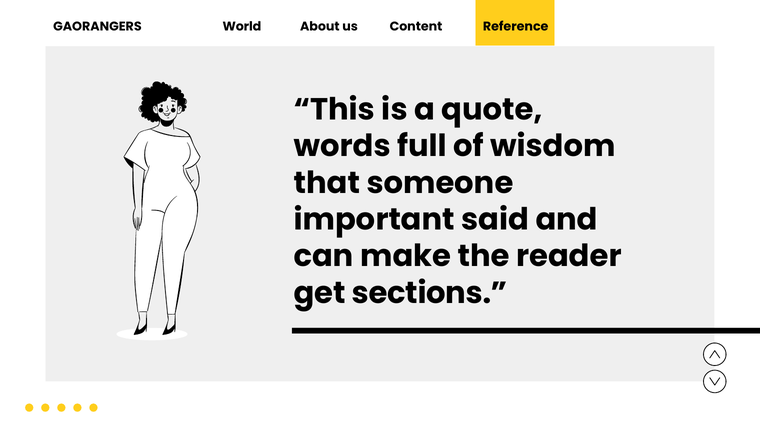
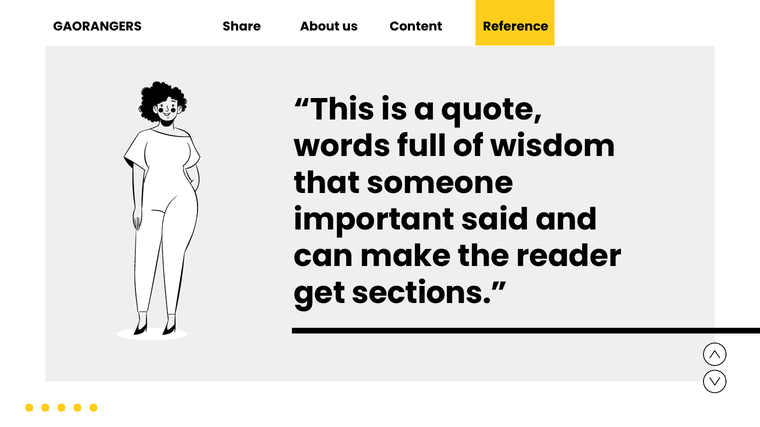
World: World -> Share
